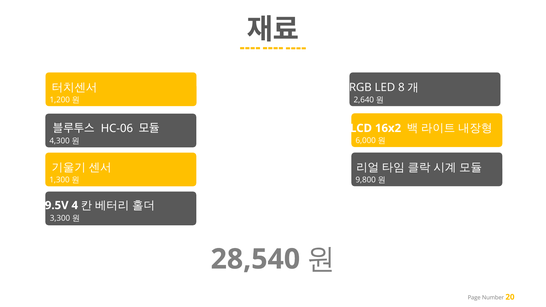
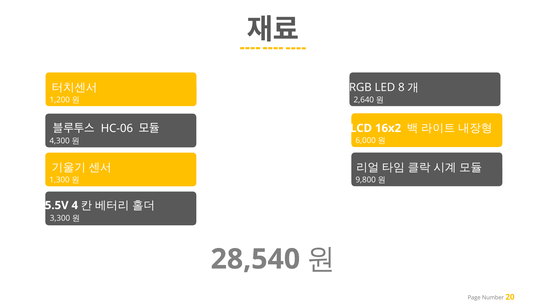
9.5V: 9.5V -> 5.5V
